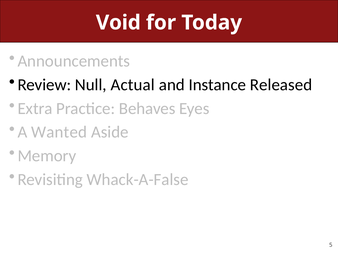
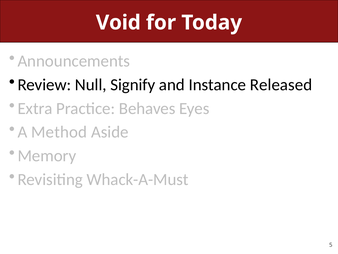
Actual: Actual -> Signify
Wanted: Wanted -> Method
Whack-A-False: Whack-A-False -> Whack-A-Must
